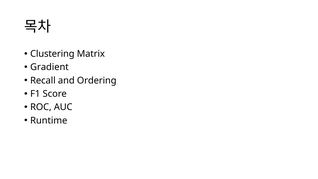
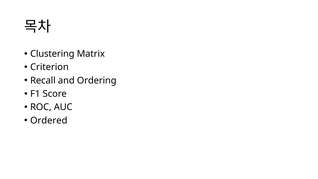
Gradient: Gradient -> Criterion
Runtime: Runtime -> Ordered
